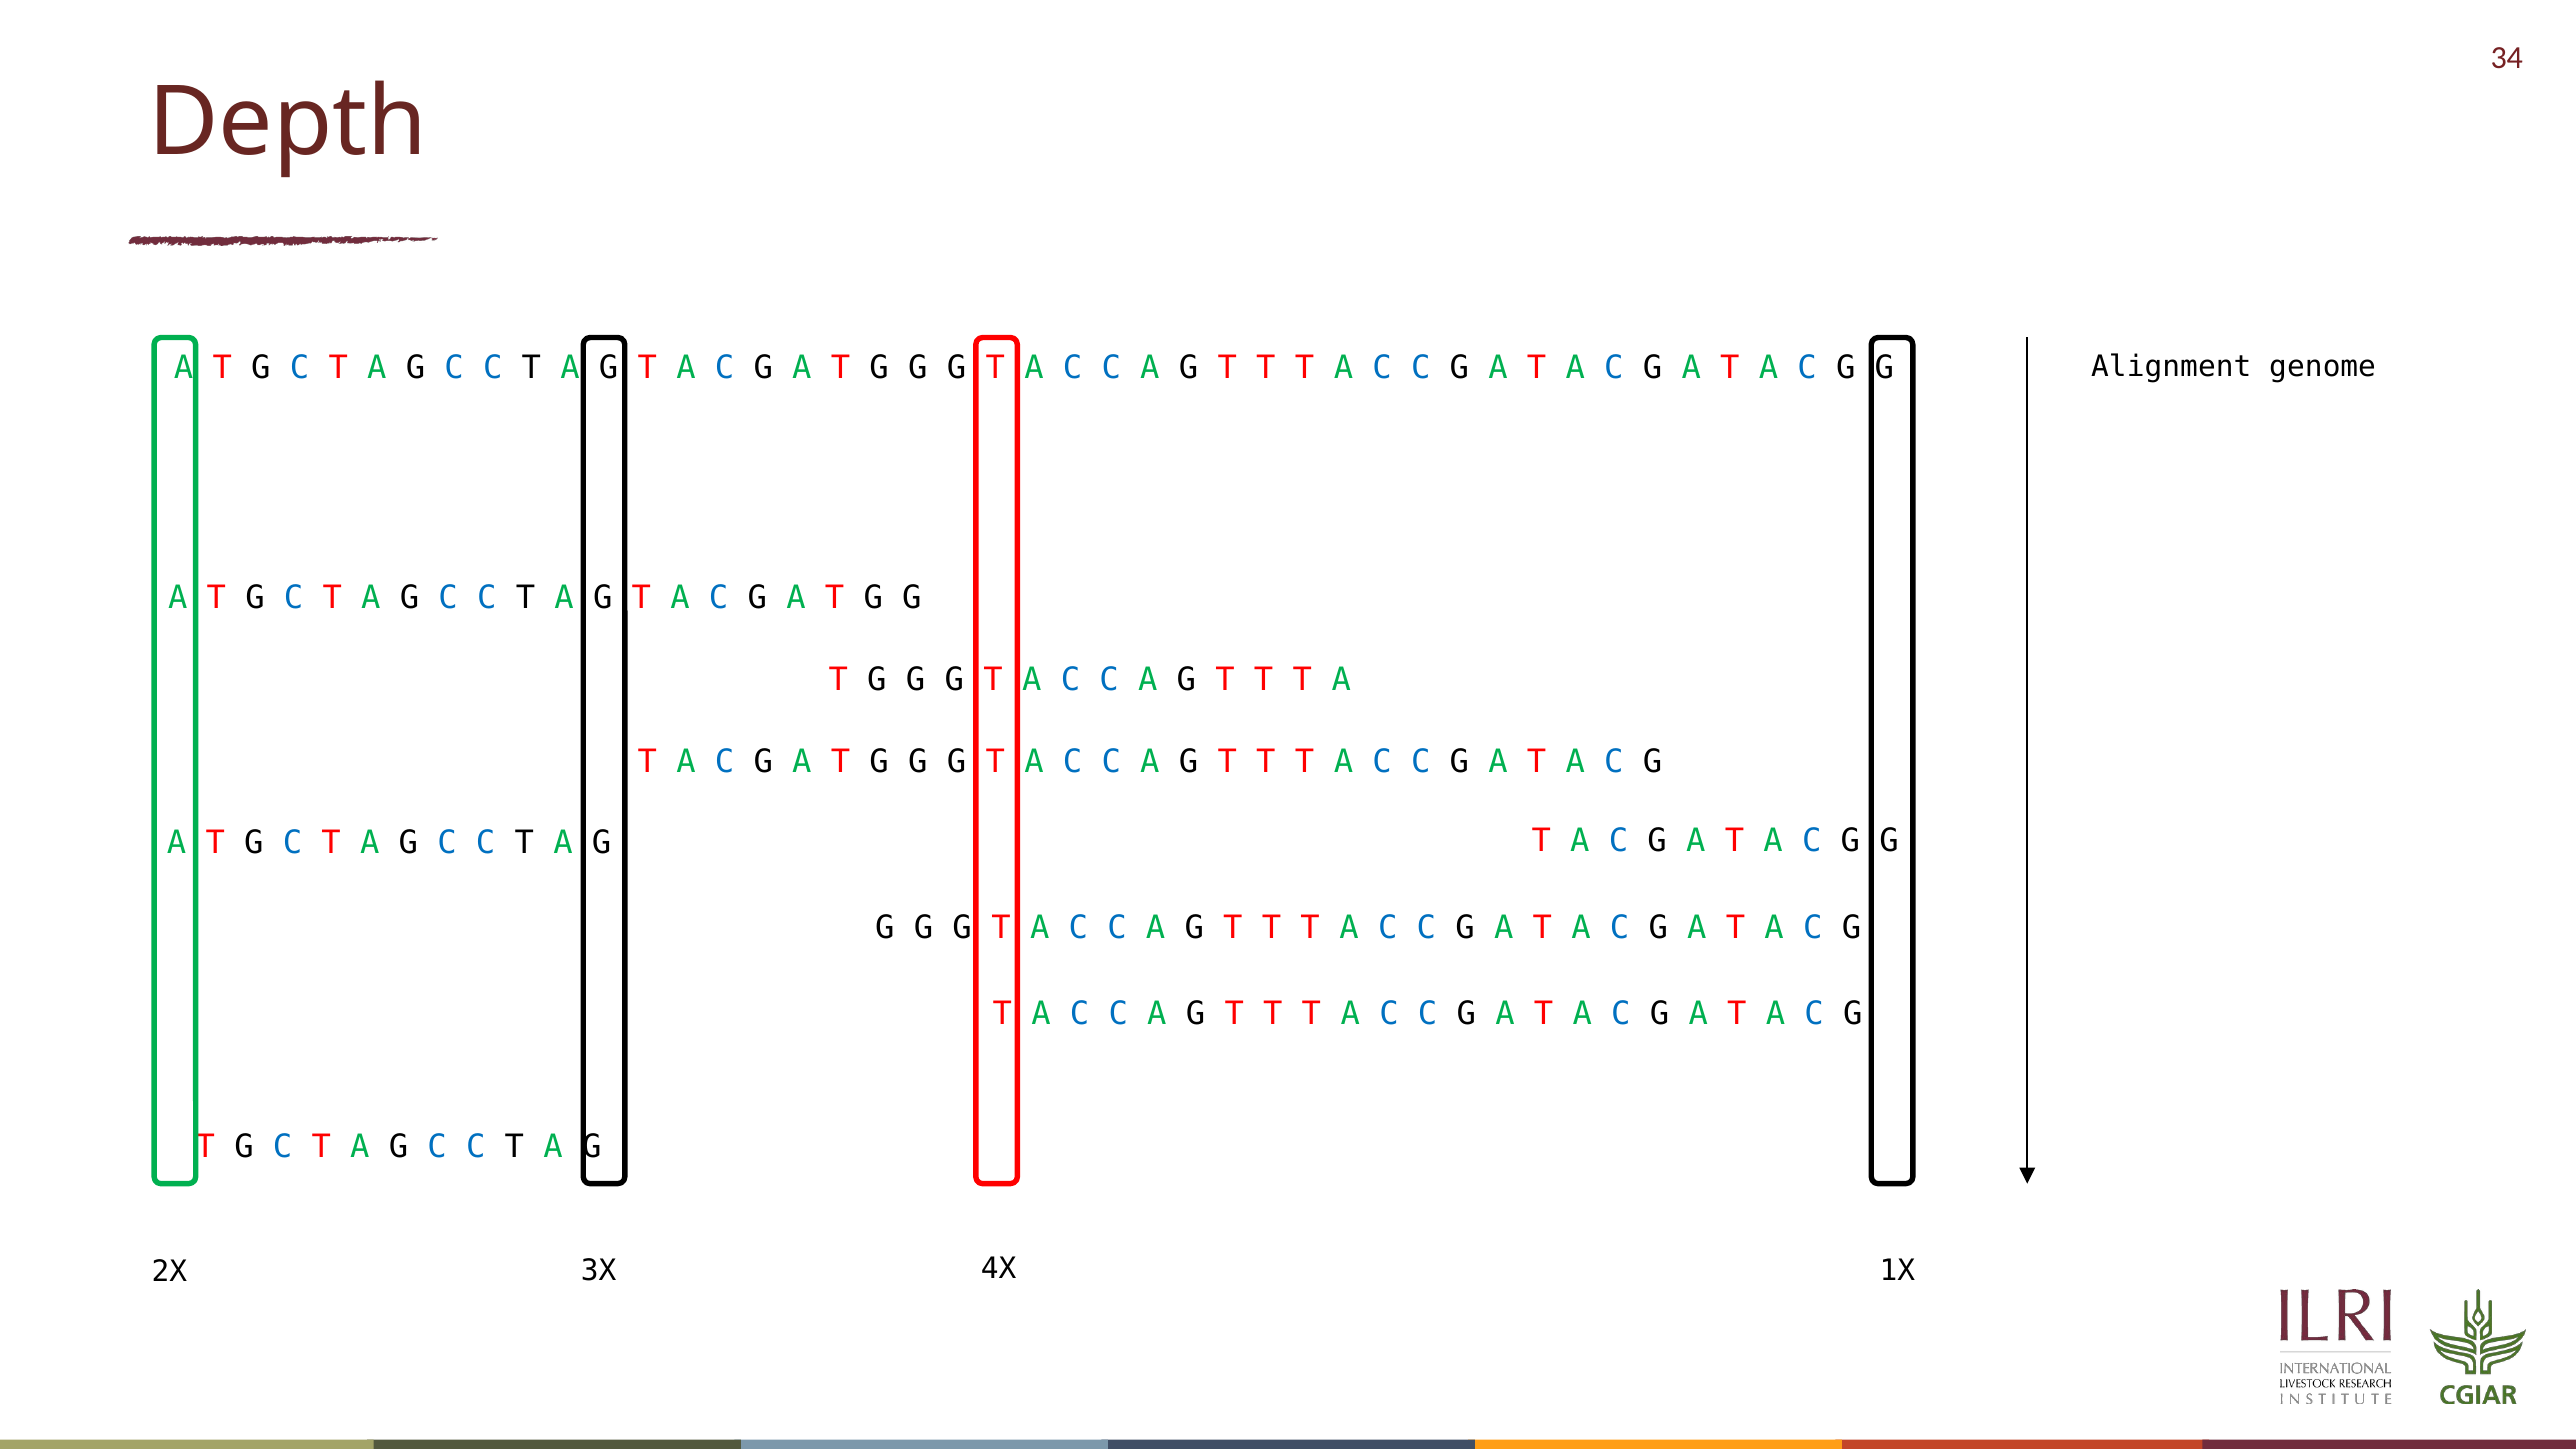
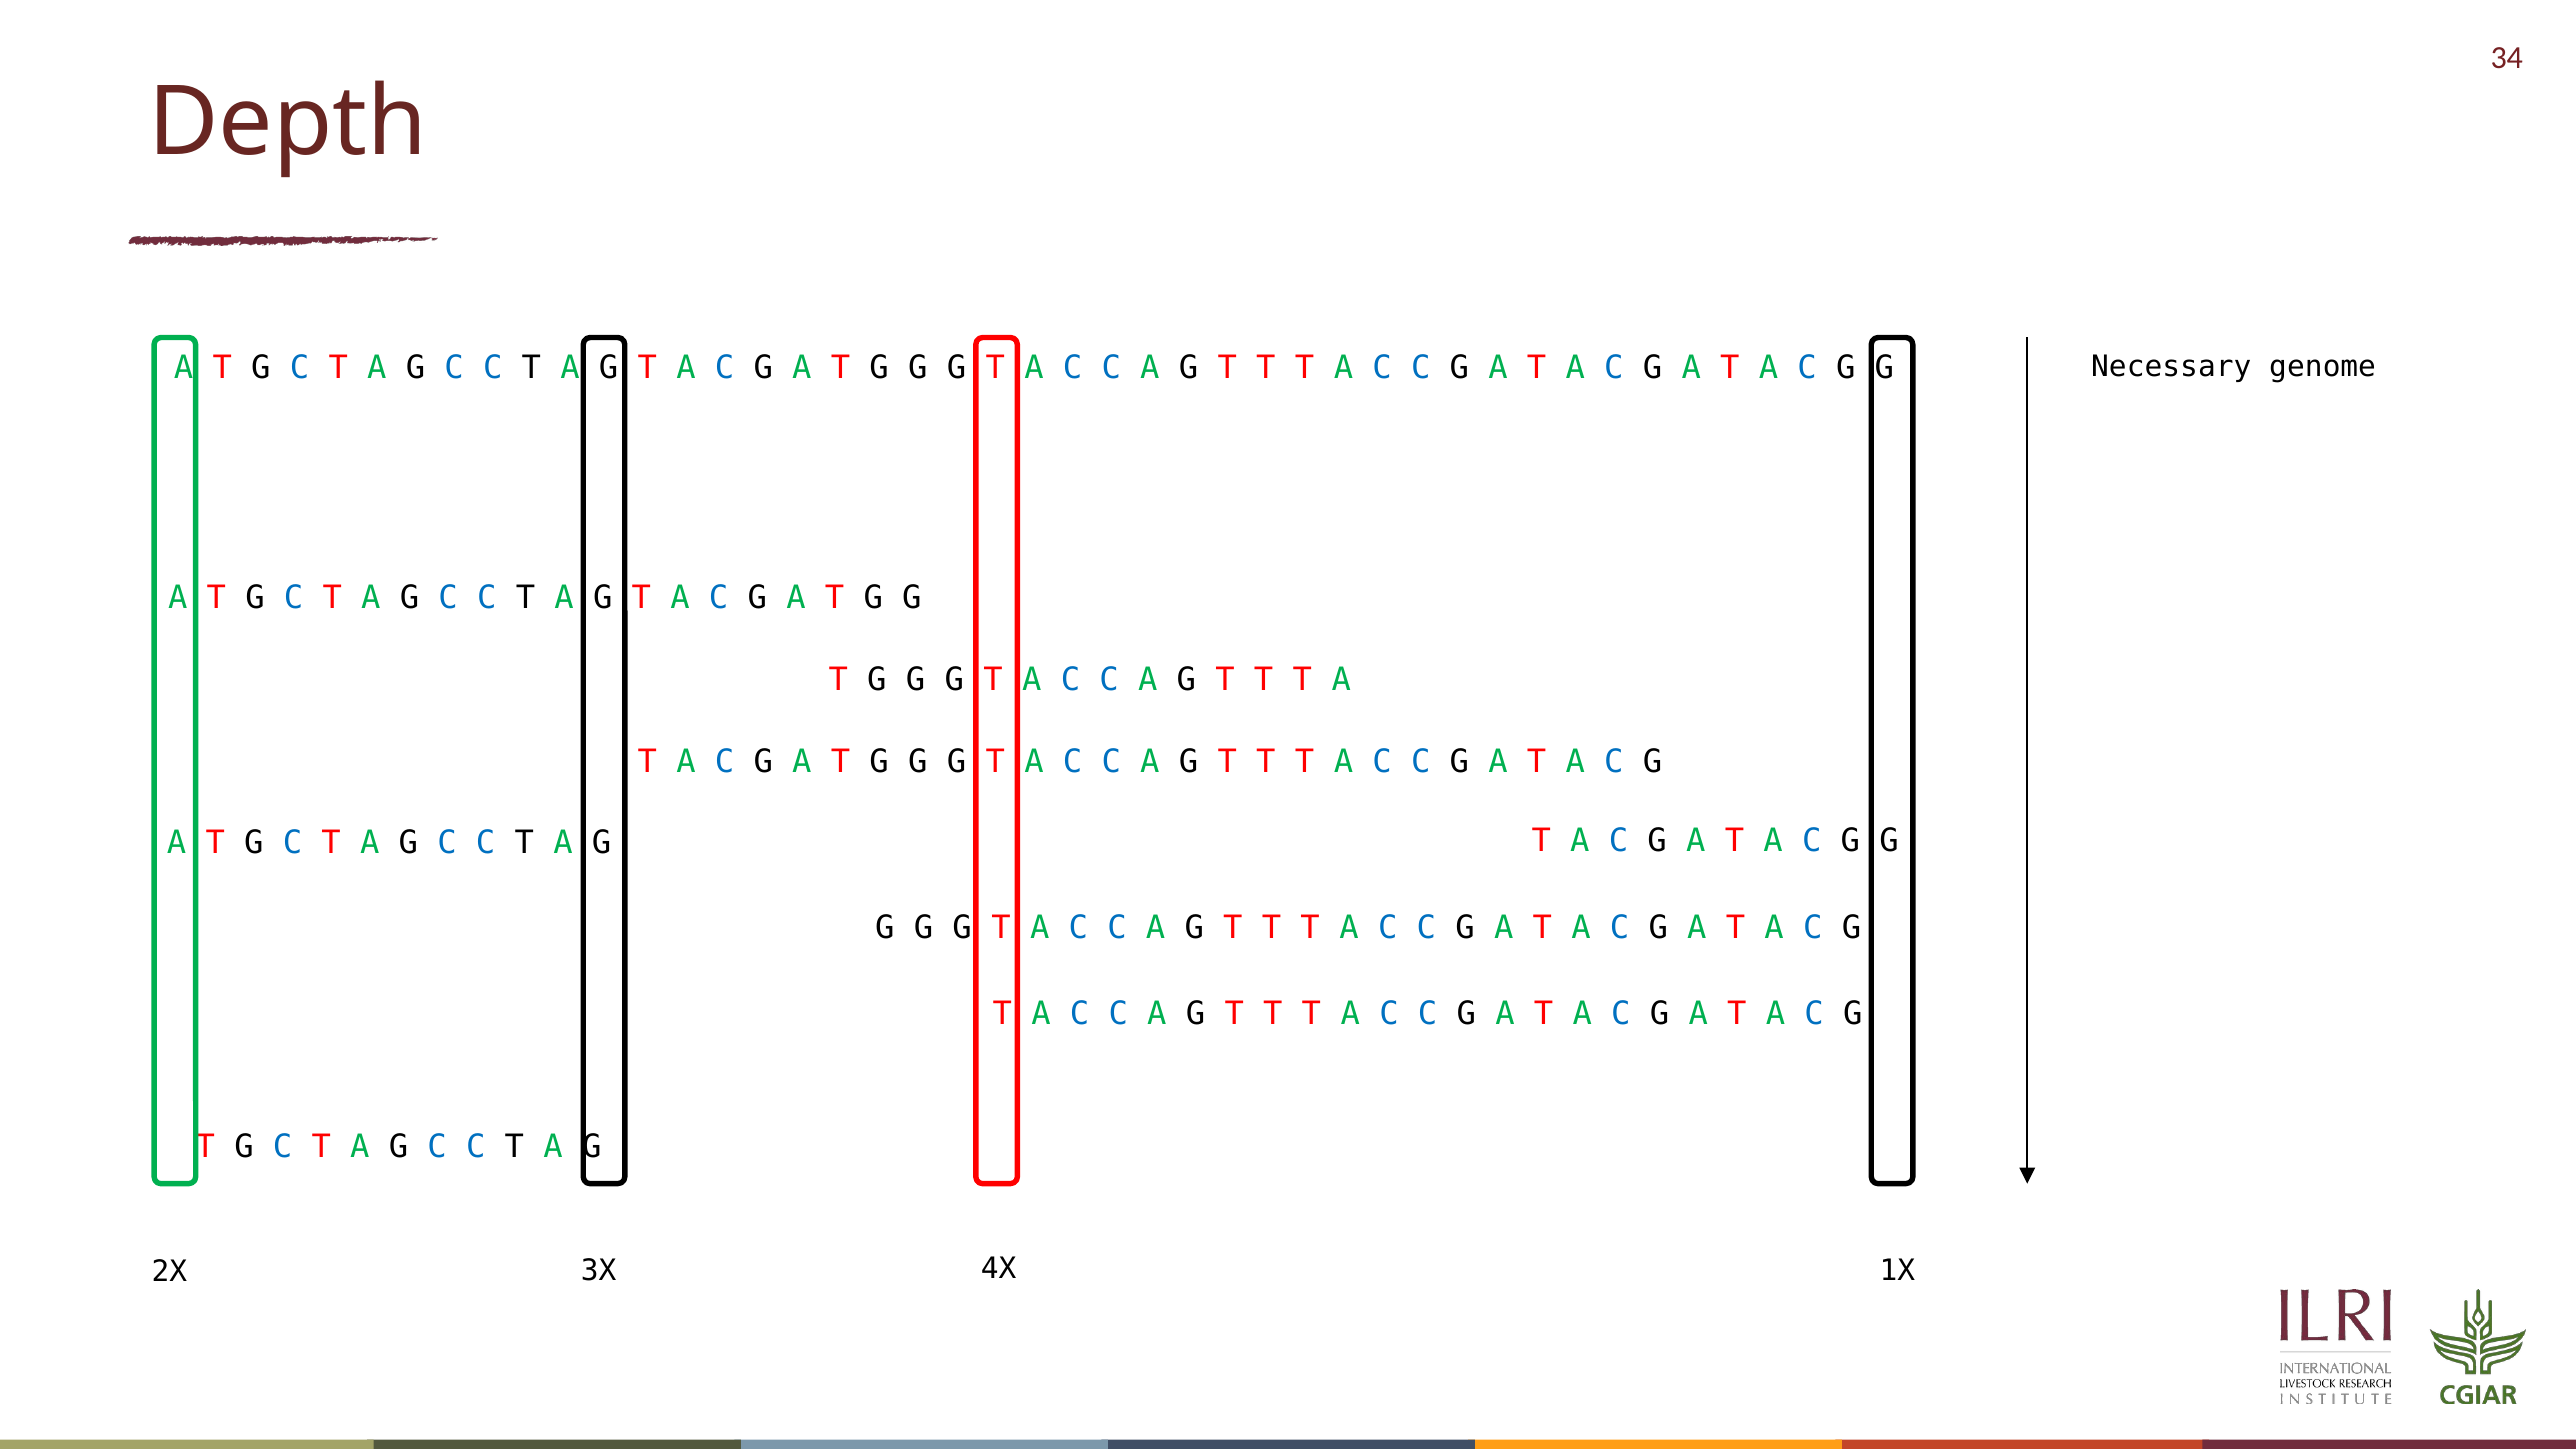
Alignment: Alignment -> Necessary
